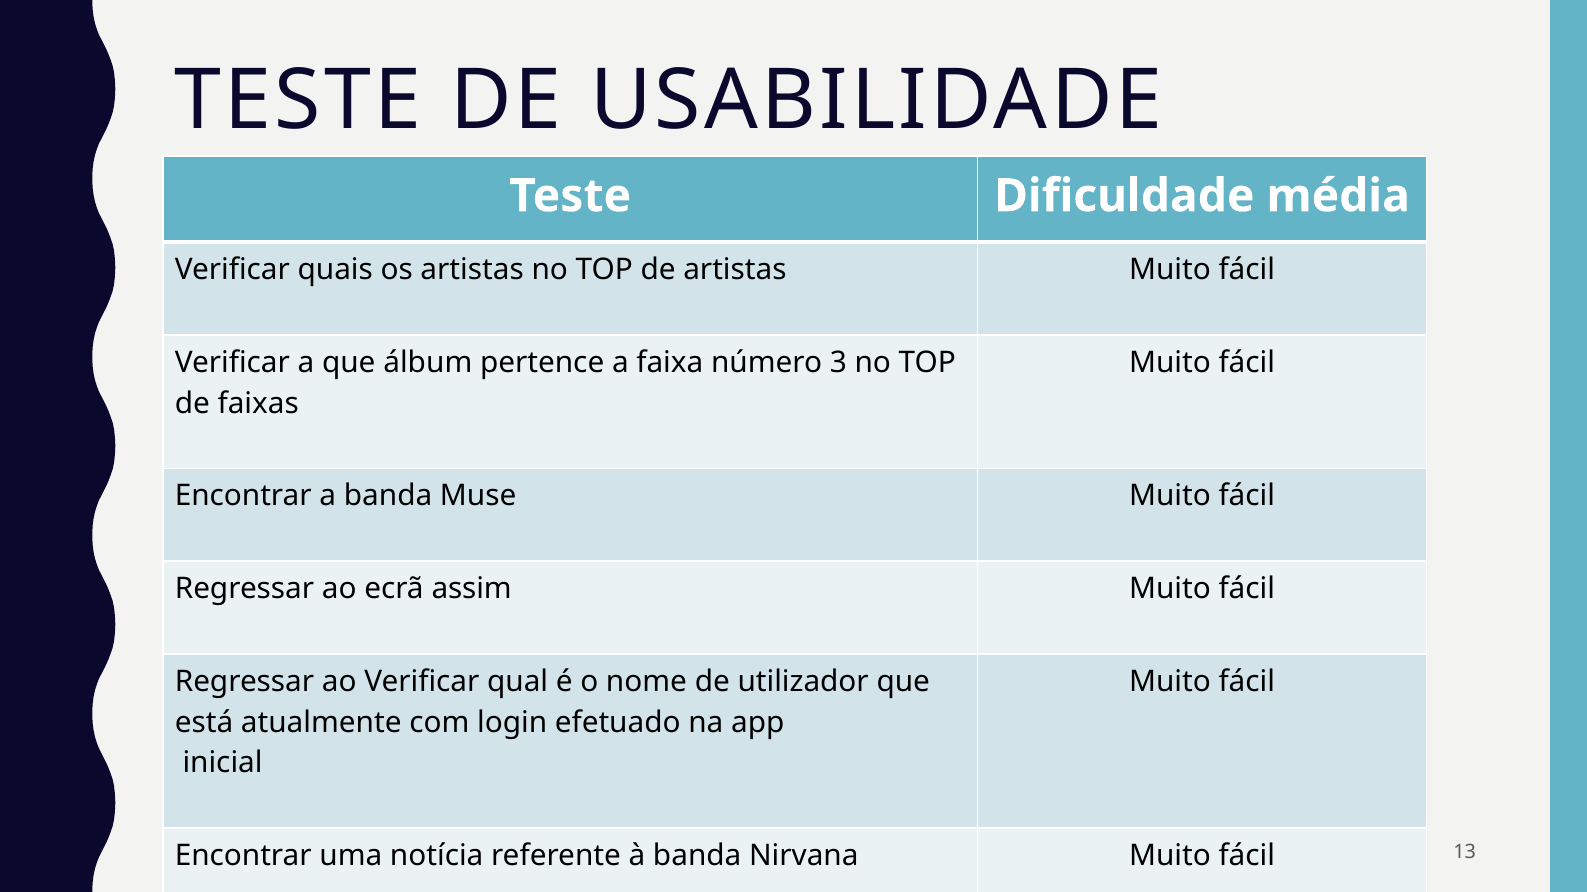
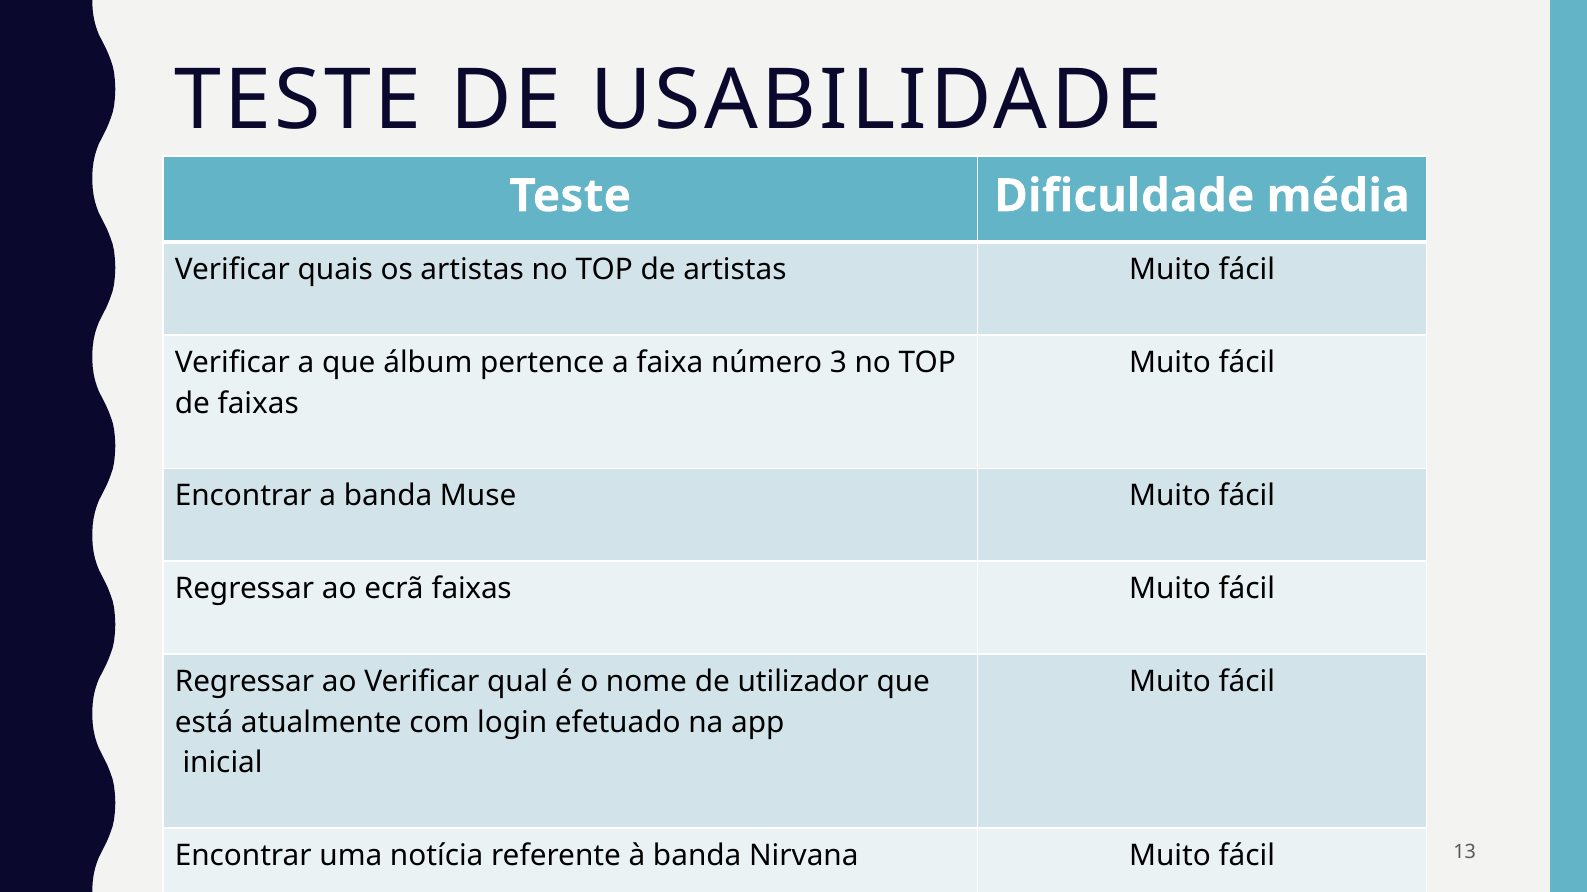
ecrã assim: assim -> faixas
